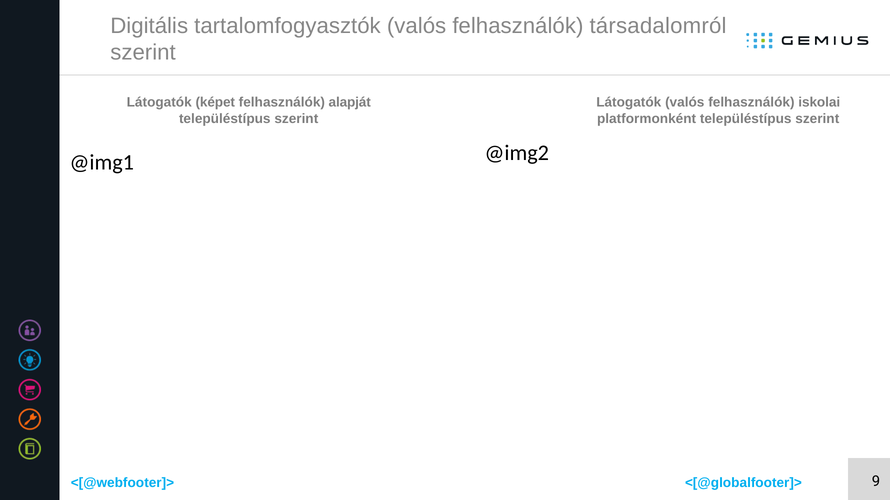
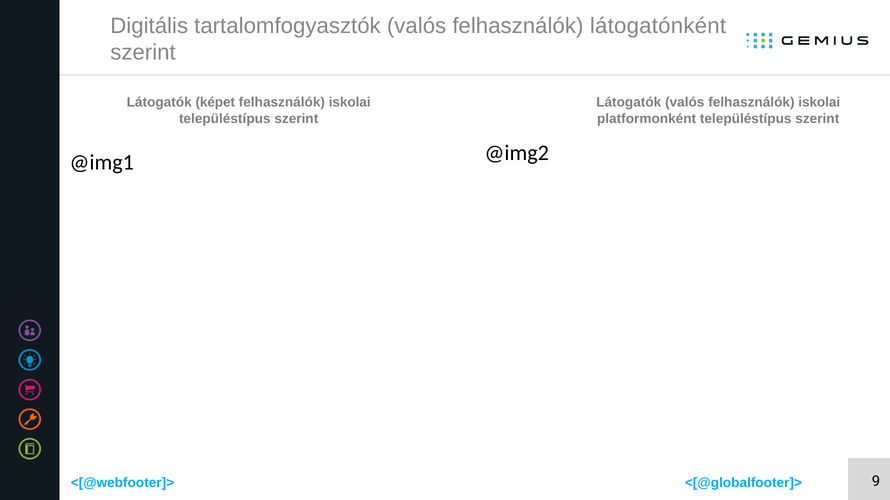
társadalomról: társadalomról -> látogatónként
alapját at (350, 103): alapját -> iskolai
